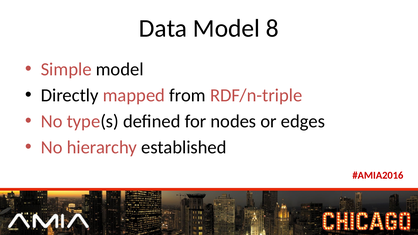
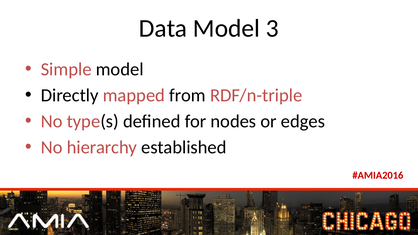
8: 8 -> 3
